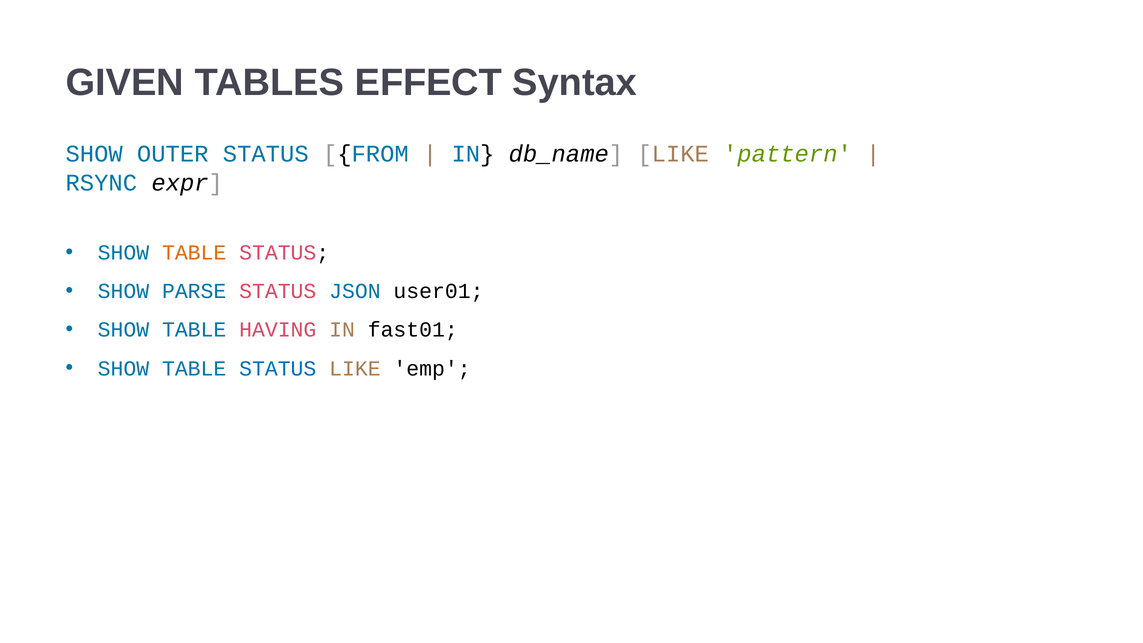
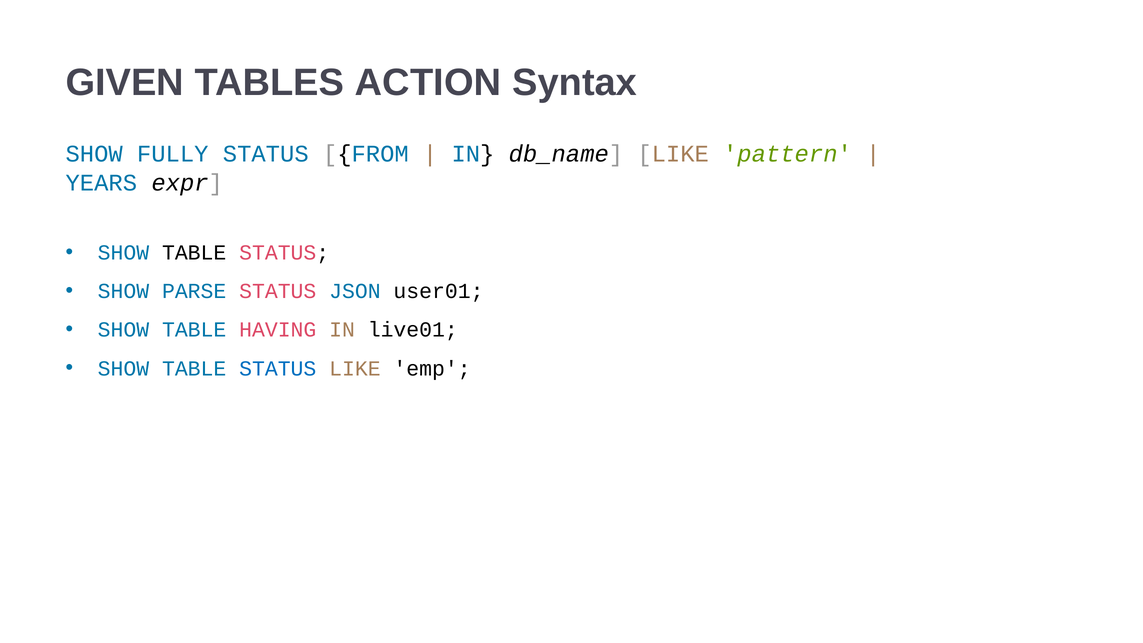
EFFECT: EFFECT -> ACTION
OUTER: OUTER -> FULLY
RSYNC: RSYNC -> YEARS
TABLE at (194, 253) colour: orange -> black
fast01: fast01 -> live01
